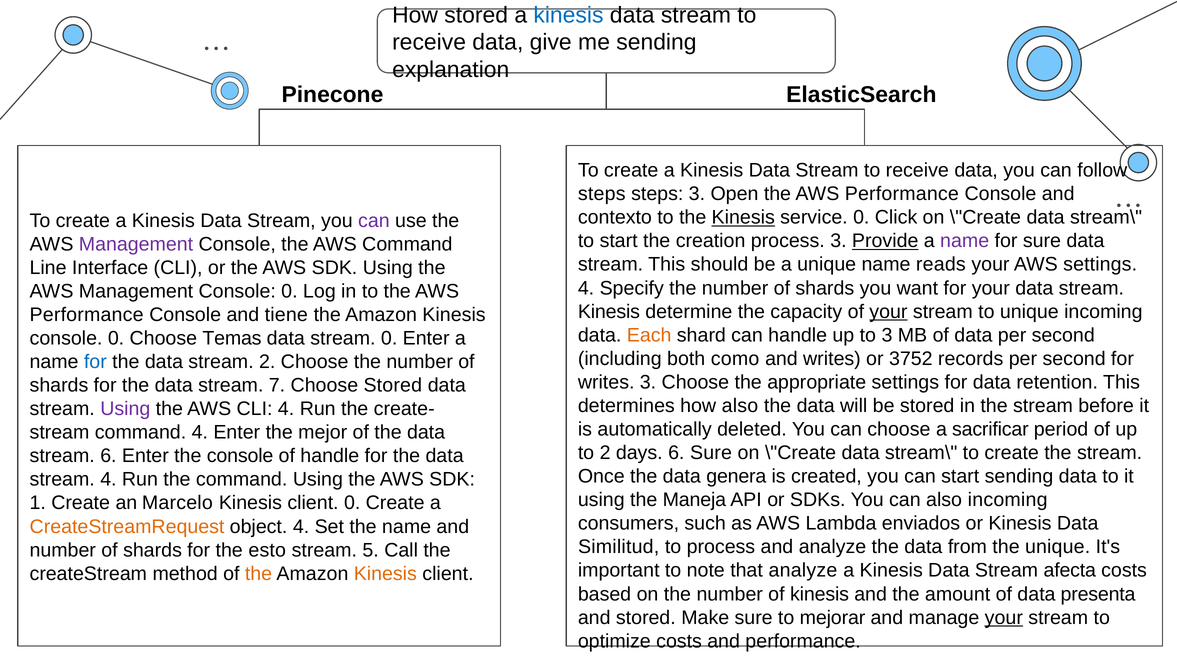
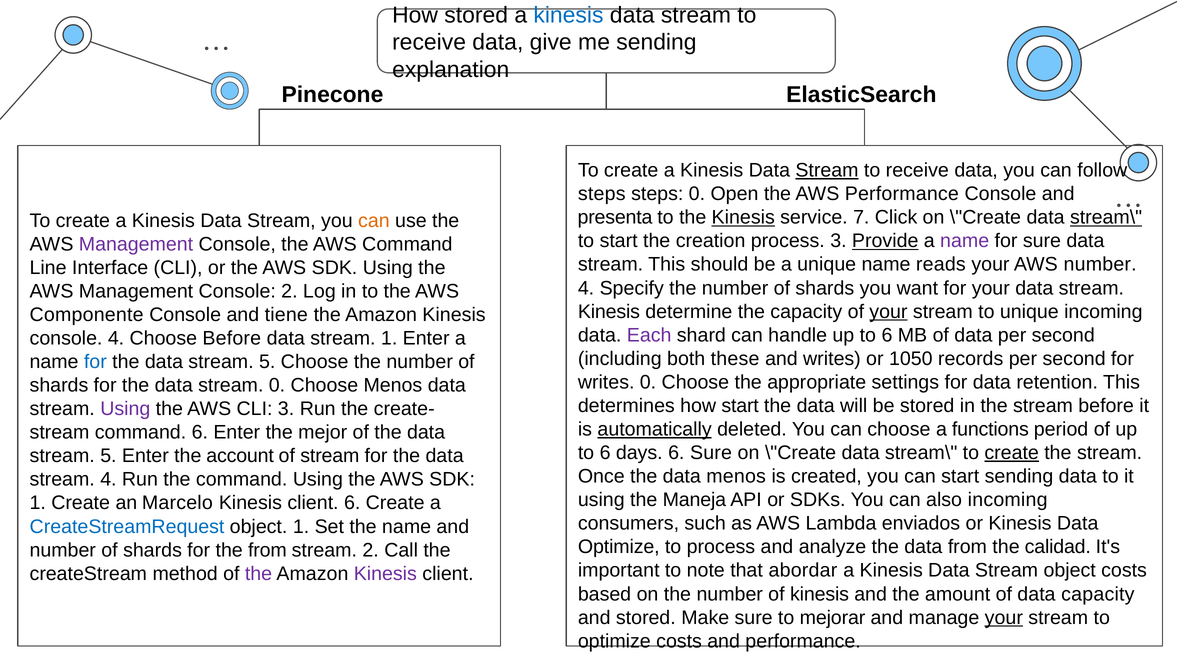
Stream at (827, 170) underline: none -> present
steps 3: 3 -> 0
contexto: contexto -> presenta
service 0: 0 -> 7
stream\ at (1106, 217) underline: none -> present
can at (374, 221) colour: purple -> orange
AWS settings: settings -> number
Management Console 0: 0 -> 2
Performance at (87, 315): Performance -> Componente
Each colour: orange -> purple
handle up to 3: 3 -> 6
0 at (116, 338): 0 -> 4
Choose Temas: Temas -> Before
stream 0: 0 -> 1
como: como -> these
3752: 3752 -> 1050
2 at (267, 362): 2 -> 5
writes 3: 3 -> 0
stream 7: 7 -> 0
Choose Stored: Stored -> Menos
how also: also -> start
CLI 4: 4 -> 3
automatically underline: none -> present
sacrificar: sacrificar -> functions
command 4: 4 -> 6
2 at (605, 453): 2 -> 6
create at (1012, 453) underline: none -> present
6 at (108, 456): 6 -> 5
the console: console -> account
of handle: handle -> stream
data genera: genera -> menos
client 0: 0 -> 6
CreateStreamRequest colour: orange -> blue
object 4: 4 -> 1
Similitud at (619, 547): Similitud -> Optimize
the unique: unique -> calidad
the esto: esto -> from
stream 5: 5 -> 2
that analyze: analyze -> abordar
Stream afecta: afecta -> object
the at (259, 574) colour: orange -> purple
Kinesis at (385, 574) colour: orange -> purple
data presenta: presenta -> capacity
